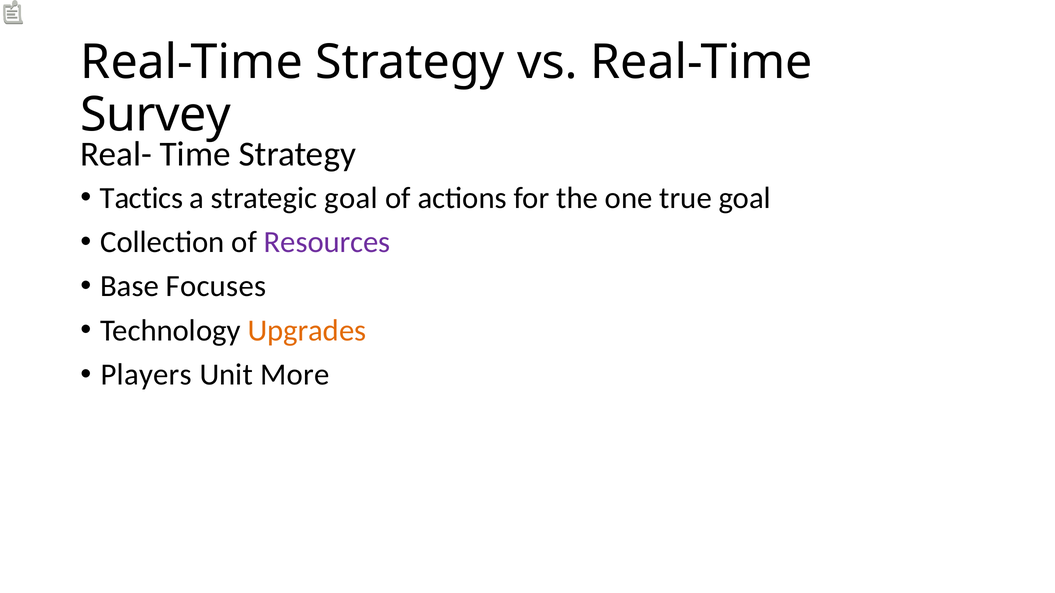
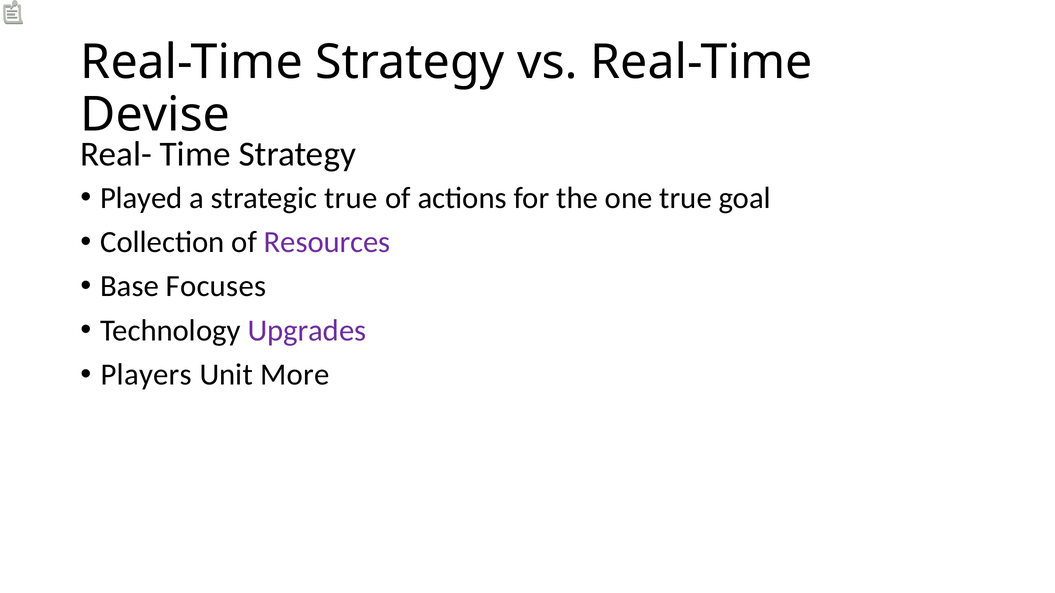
Survey: Survey -> Devise
Tactics: Tactics -> Played
strategic goal: goal -> true
Upgrades colour: orange -> purple
